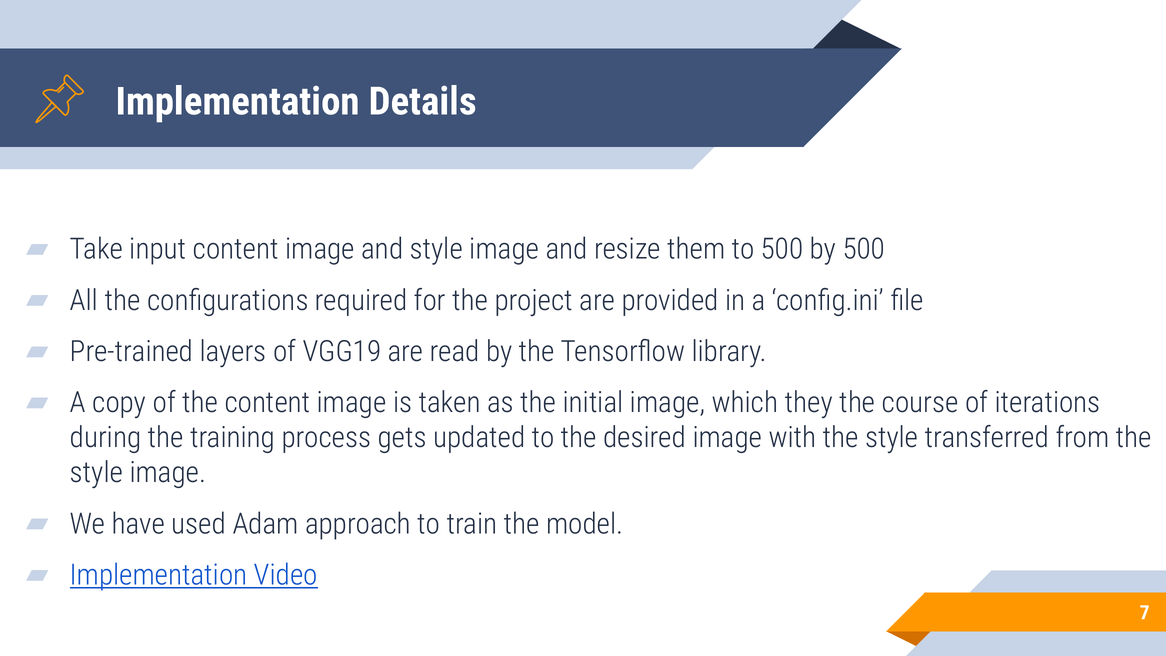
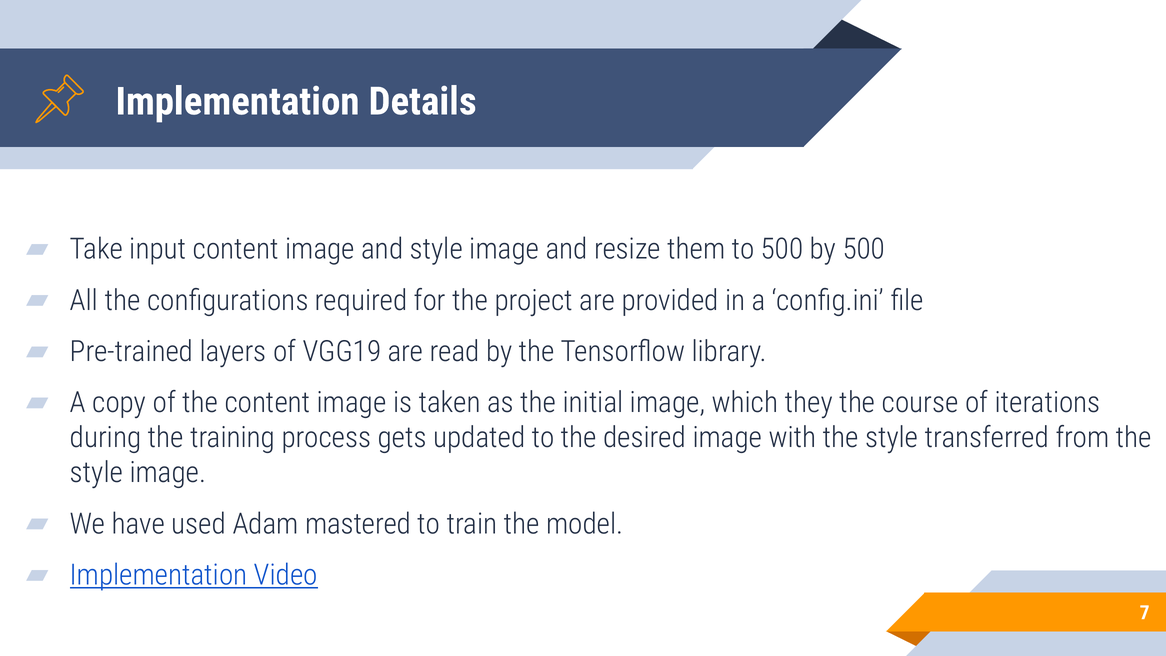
approach: approach -> mastered
